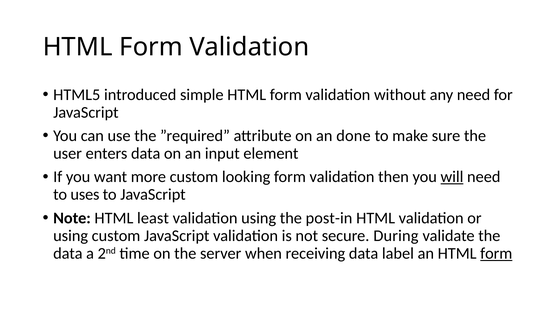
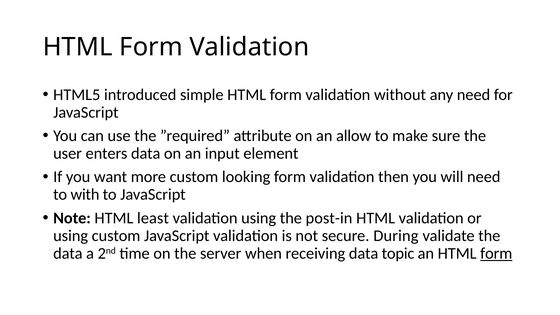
done: done -> allow
will underline: present -> none
uses: uses -> with
label: label -> topic
